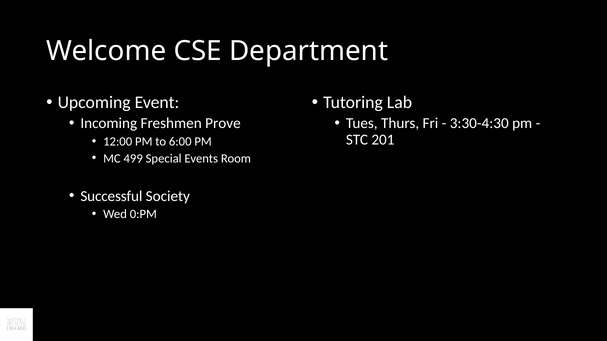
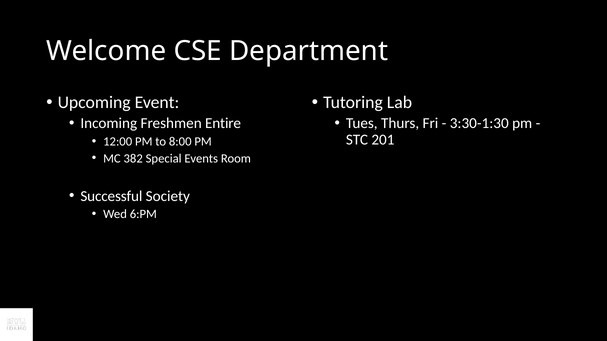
Prove: Prove -> Entire
3:30-4:30: 3:30-4:30 -> 3:30-1:30
6:00: 6:00 -> 8:00
499: 499 -> 382
0:PM: 0:PM -> 6:PM
